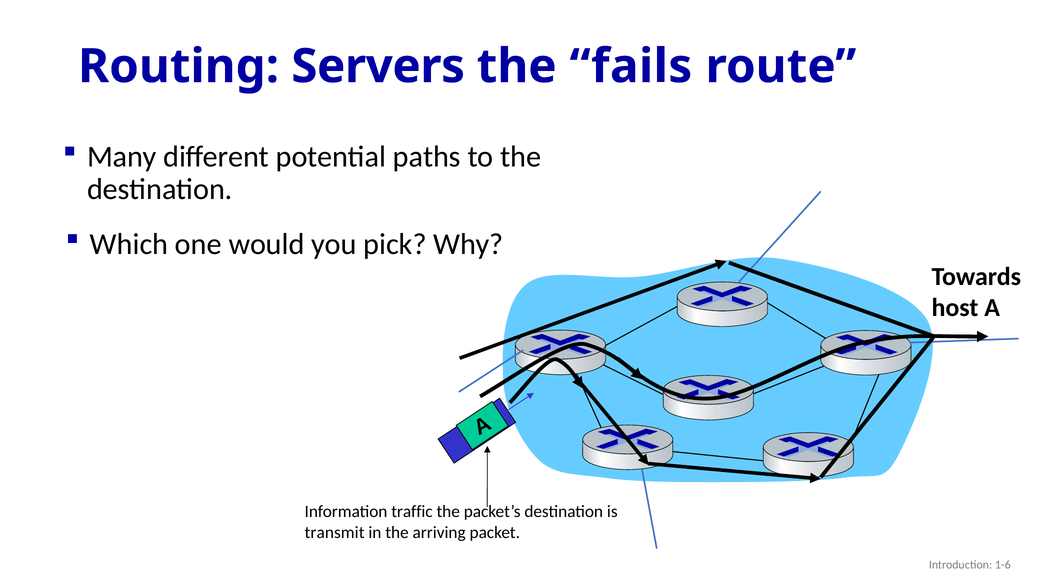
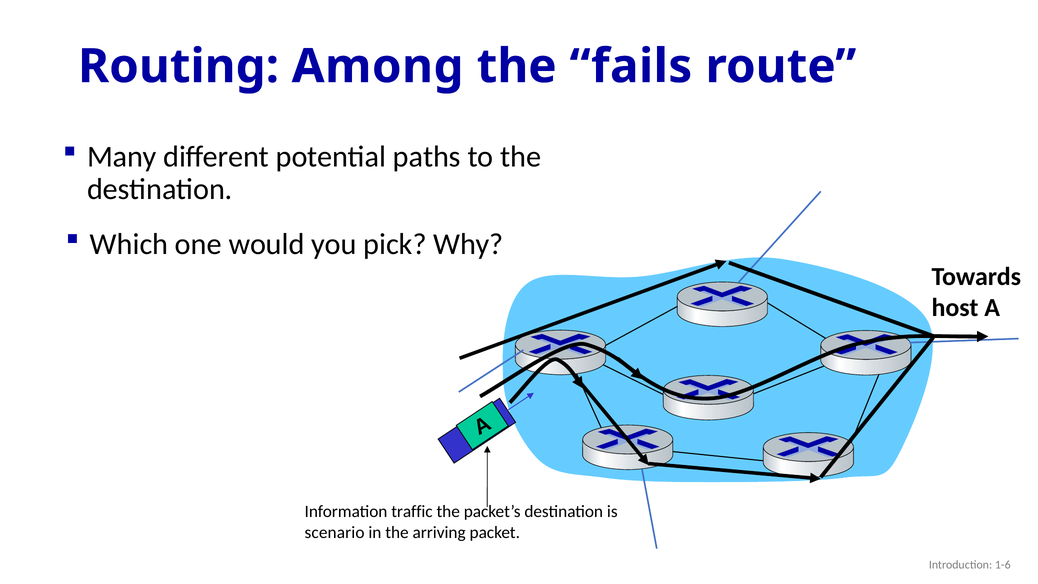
Servers: Servers -> Among
transmit: transmit -> scenario
